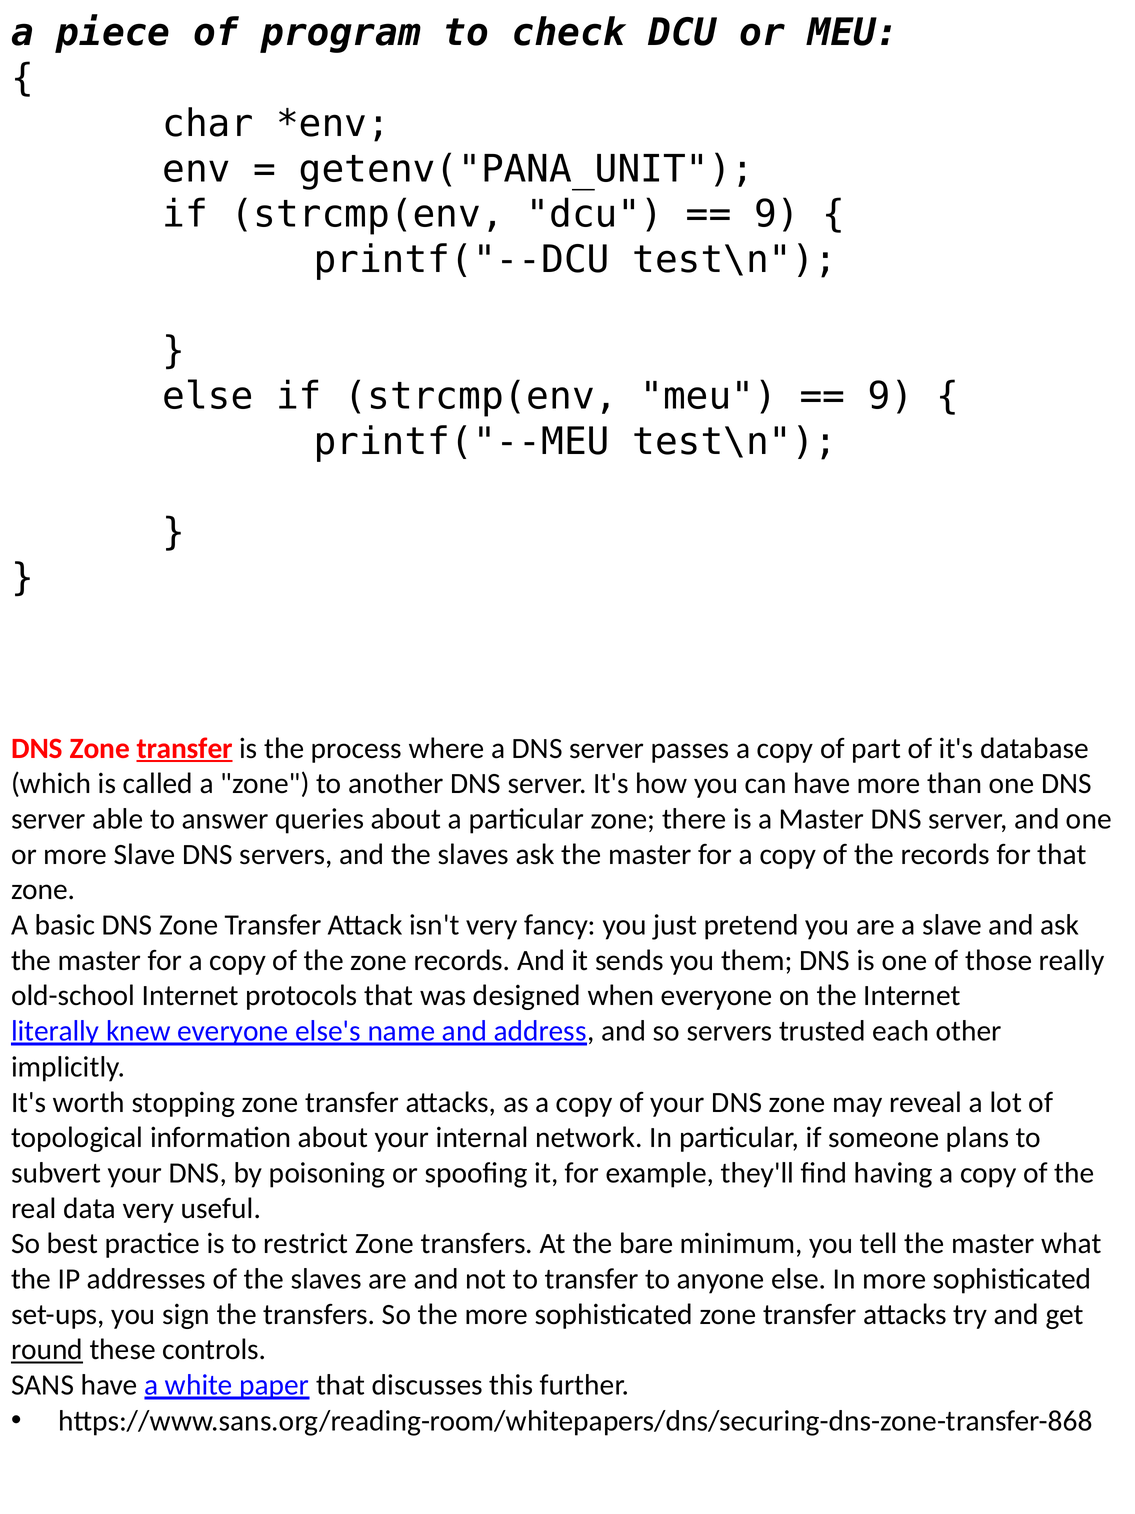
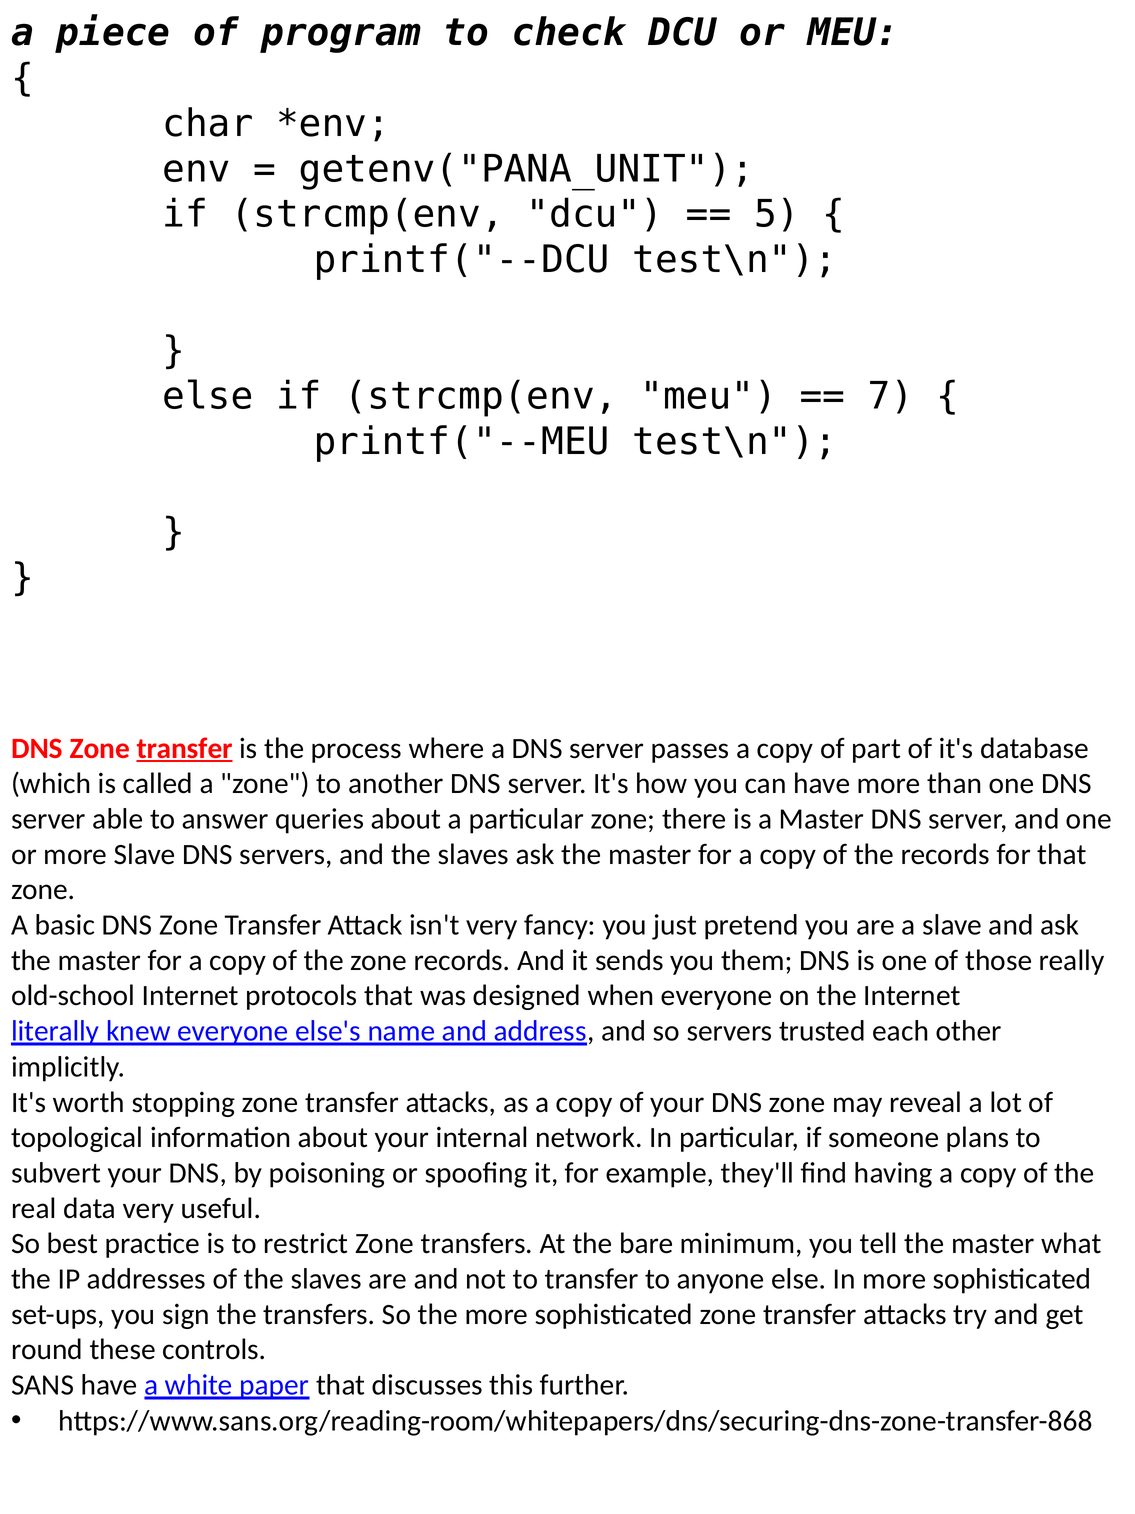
9 at (777, 214): 9 -> 5
9 at (891, 396): 9 -> 7
round underline: present -> none
